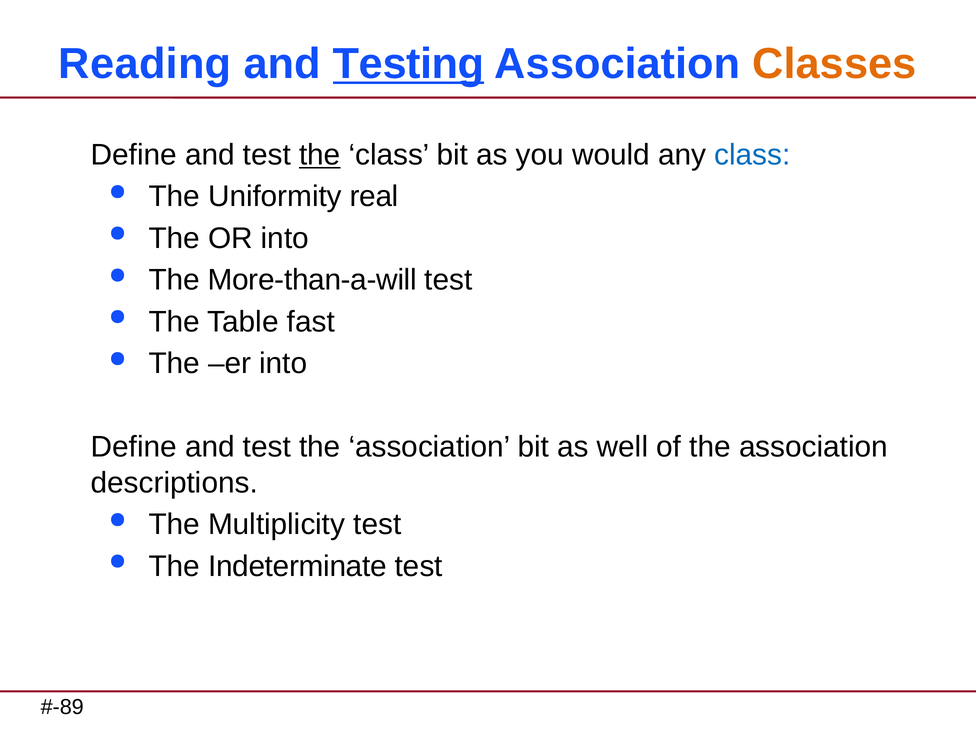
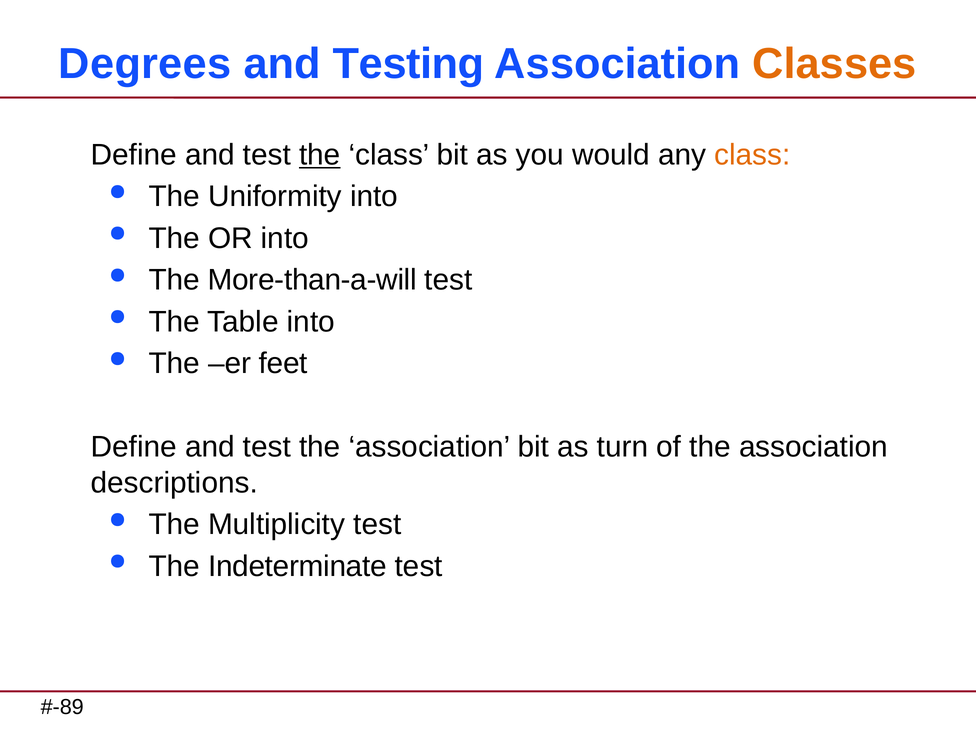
Reading: Reading -> Degrees
Testing underline: present -> none
class at (752, 155) colour: blue -> orange
Uniformity real: real -> into
Table fast: fast -> into
er into: into -> feet
well: well -> turn
